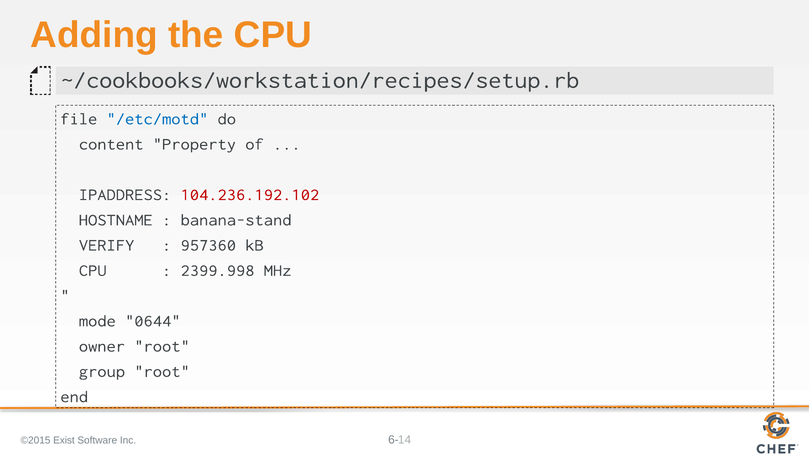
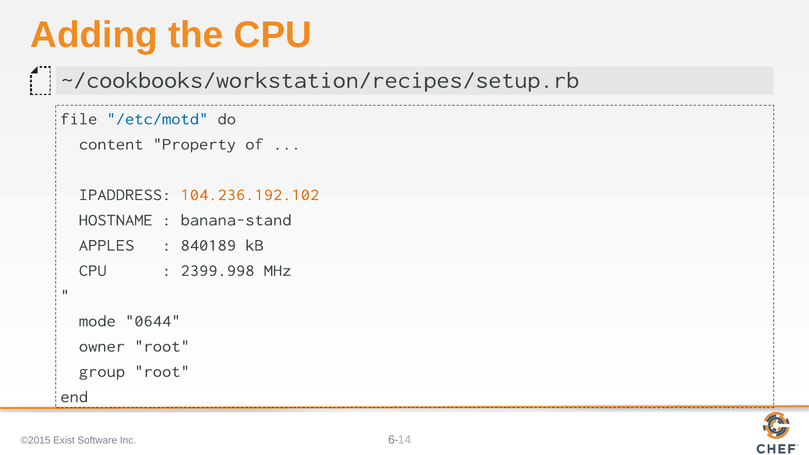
104.236.192.102 colour: red -> orange
VERIFY: VERIFY -> APPLES
957360: 957360 -> 840189
